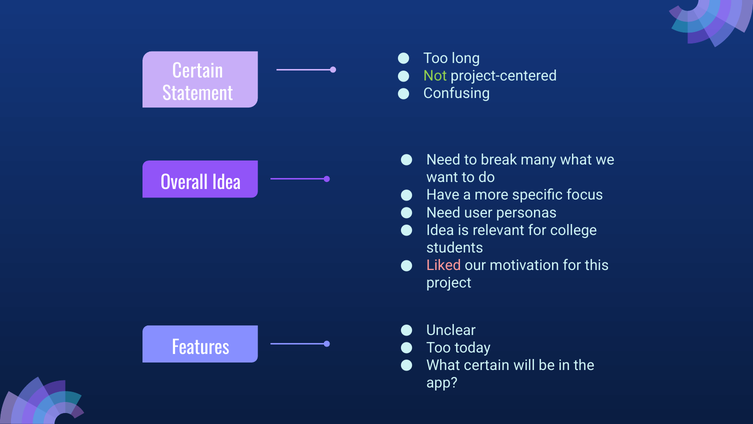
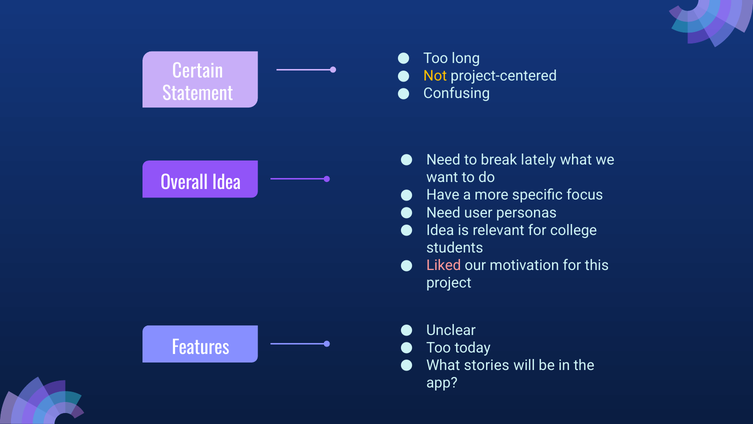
Not colour: light green -> yellow
many: many -> lately
What certain: certain -> stories
